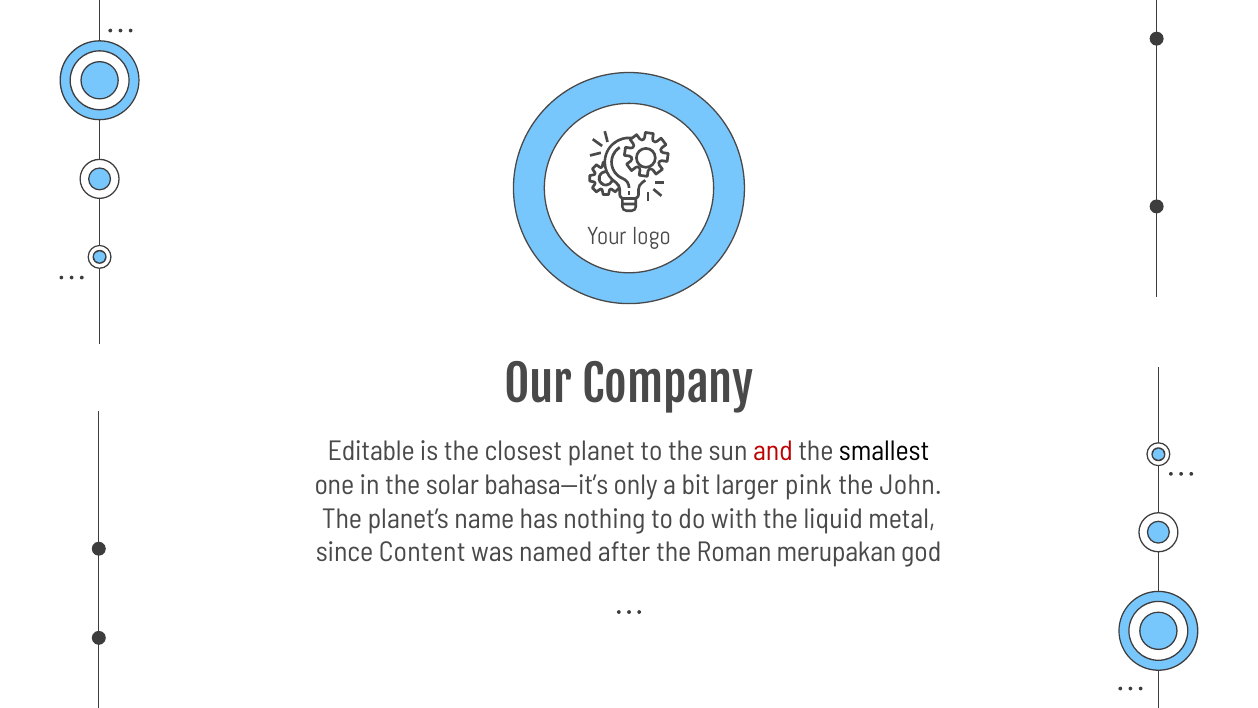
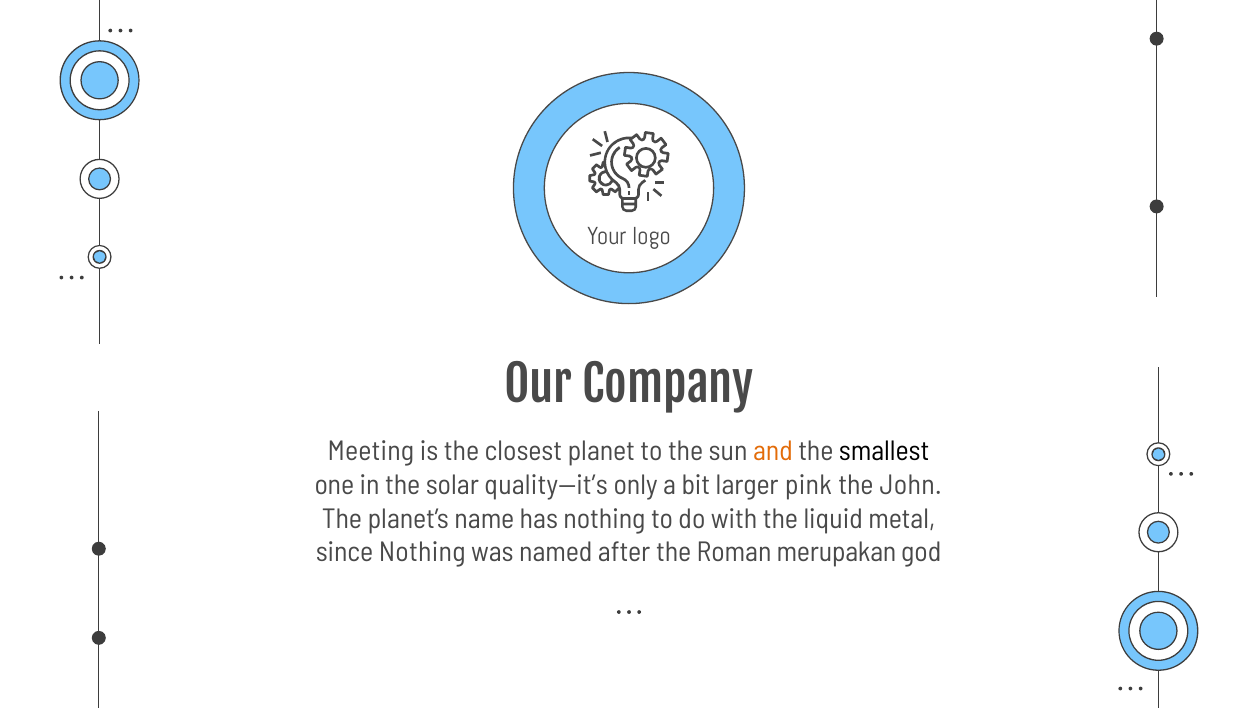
Editable: Editable -> Meeting
and colour: red -> orange
bahasa—it’s: bahasa—it’s -> quality—it’s
since Content: Content -> Nothing
